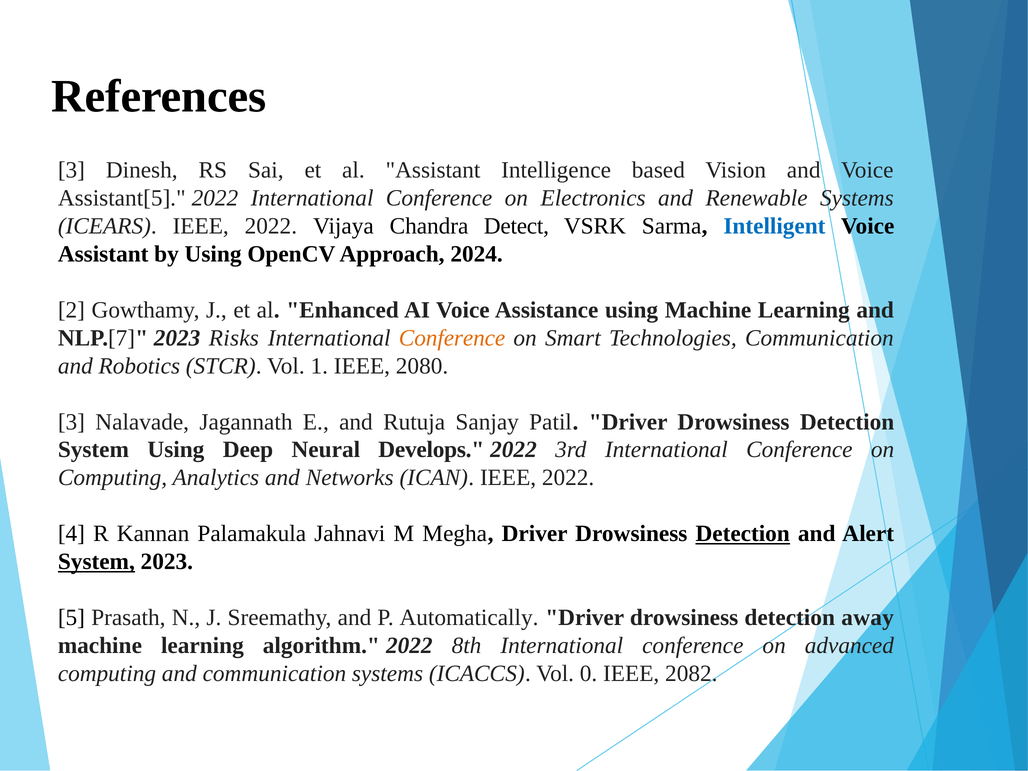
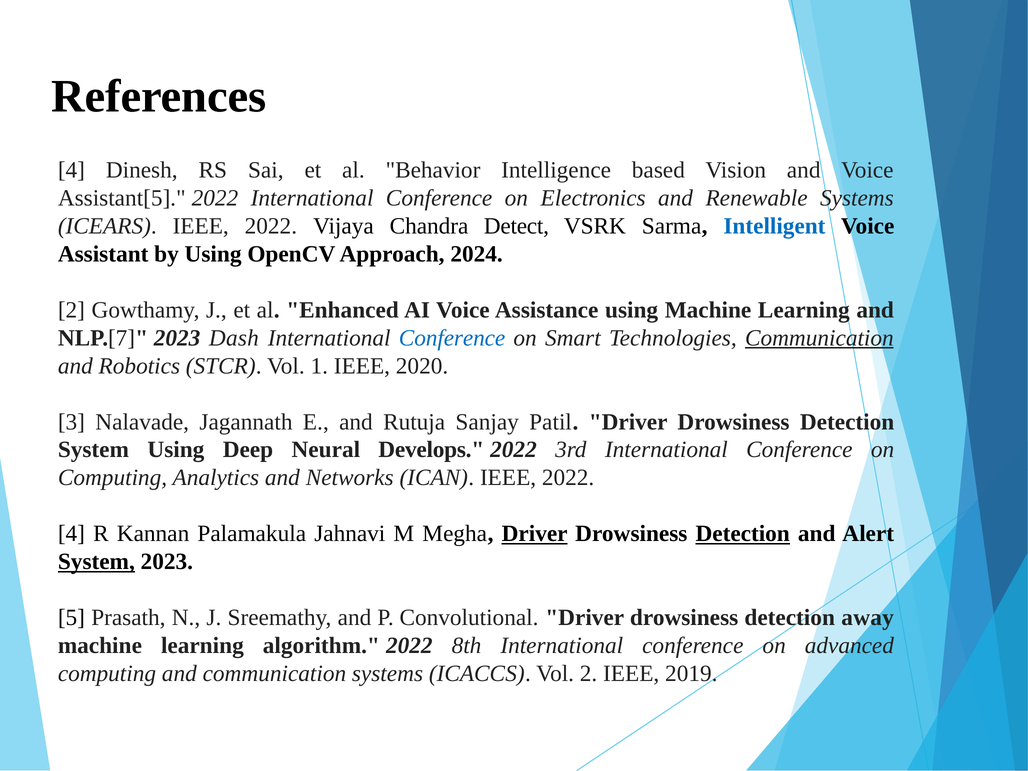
3 at (71, 170): 3 -> 4
al Assistant: Assistant -> Behavior
Risks: Risks -> Dash
Conference at (452, 338) colour: orange -> blue
Communication at (819, 338) underline: none -> present
2080: 2080 -> 2020
Driver at (535, 534) underline: none -> present
Automatically: Automatically -> Convolutional
Vol 0: 0 -> 2
2082: 2082 -> 2019
